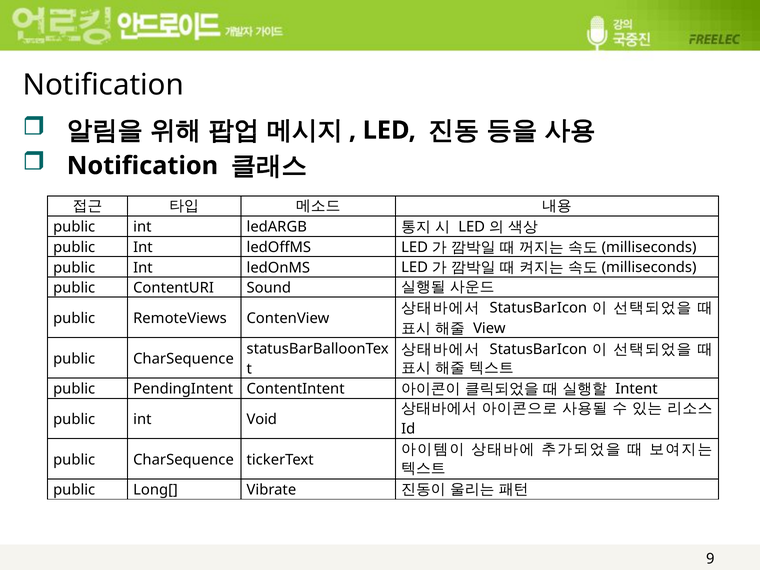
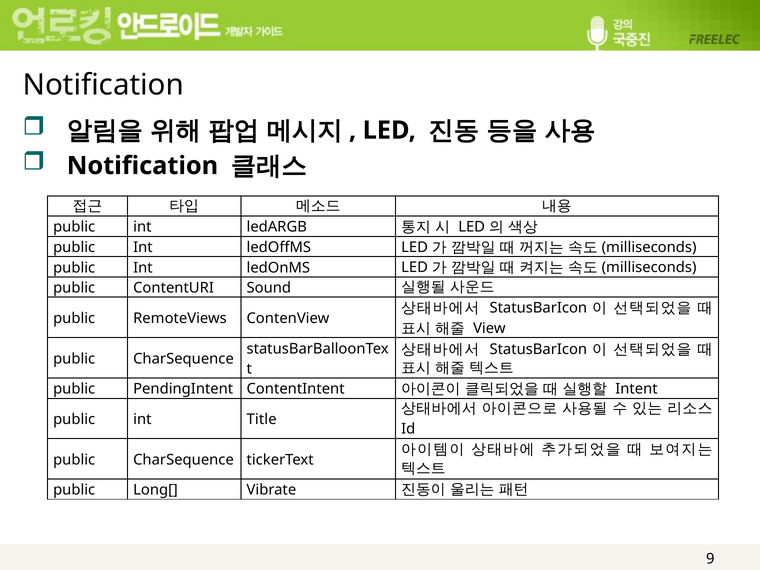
Void: Void -> Title
